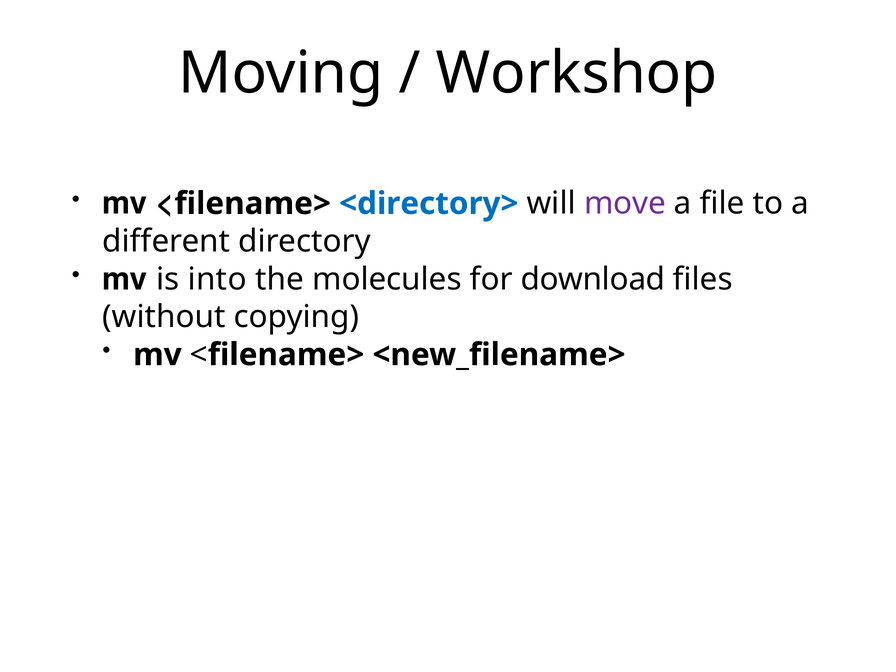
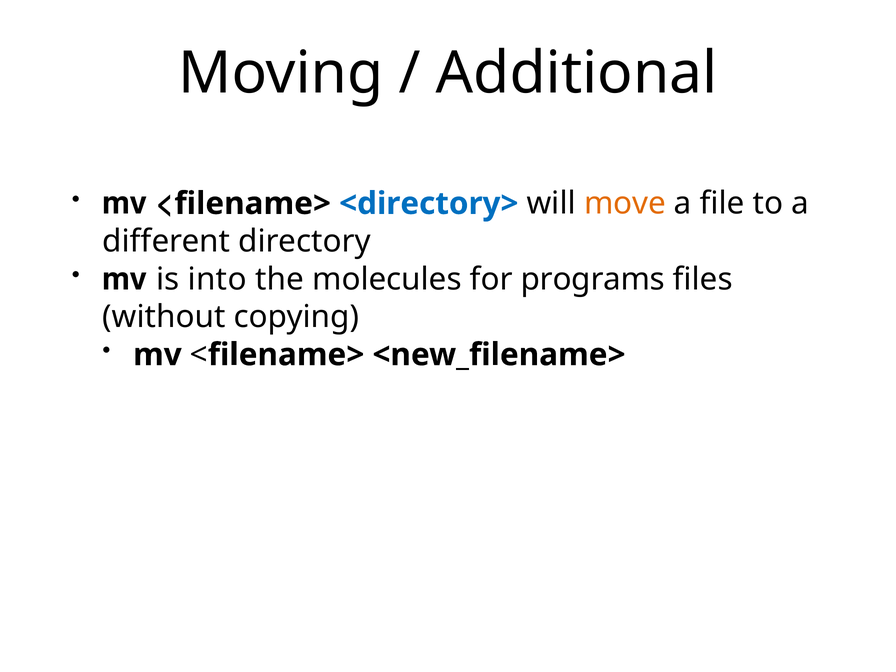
Workshop: Workshop -> Additional
move colour: purple -> orange
download: download -> programs
